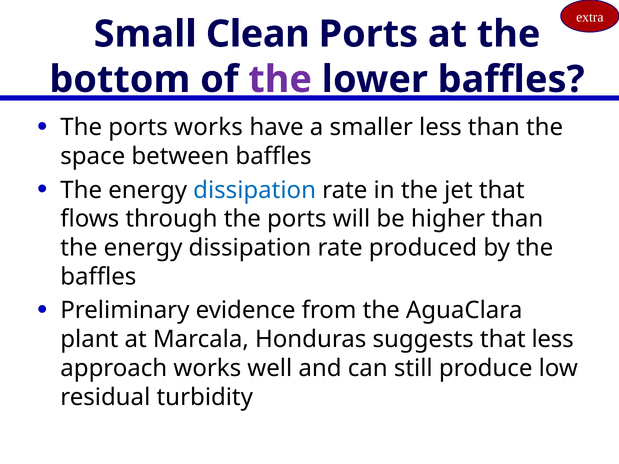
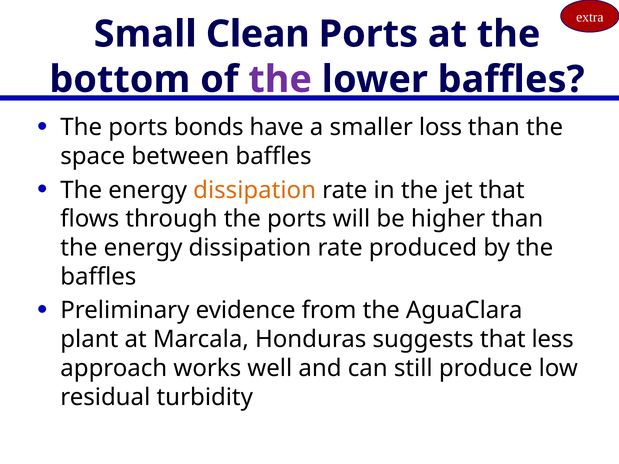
ports works: works -> bonds
smaller less: less -> loss
dissipation at (255, 190) colour: blue -> orange
